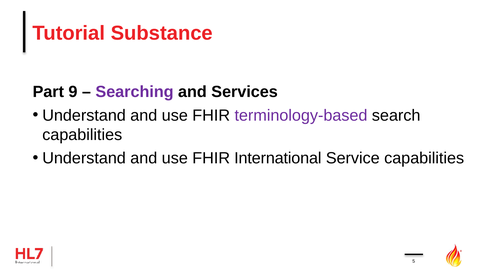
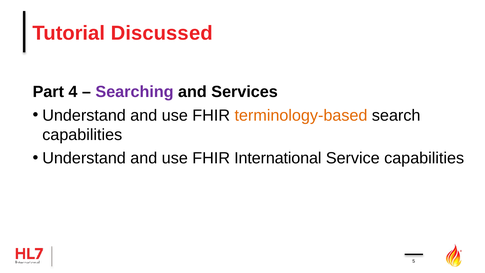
Substance: Substance -> Discussed
9: 9 -> 4
terminology-based colour: purple -> orange
